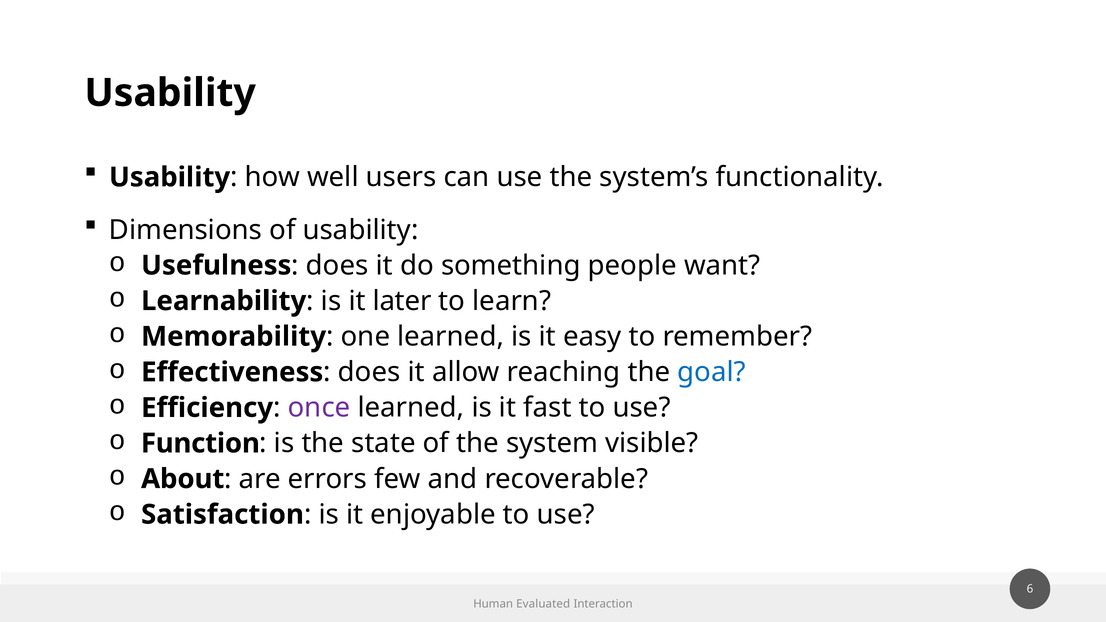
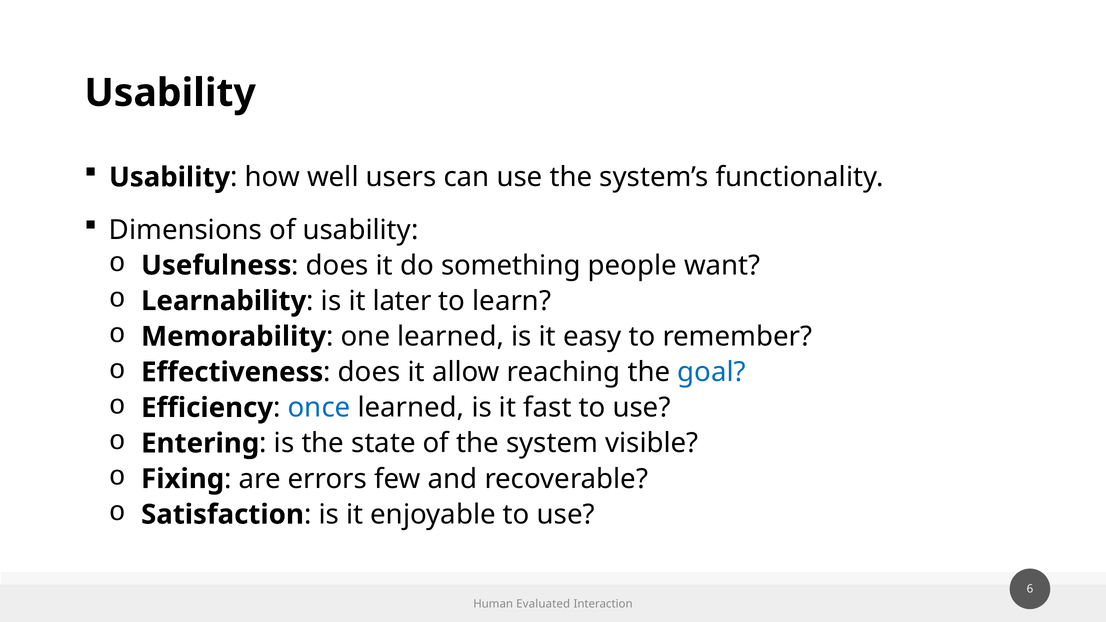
once colour: purple -> blue
Function: Function -> Entering
About: About -> Fixing
